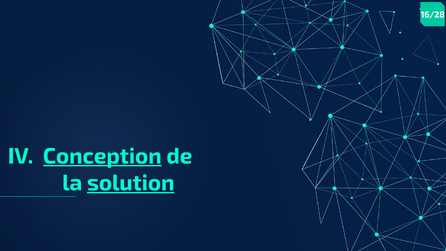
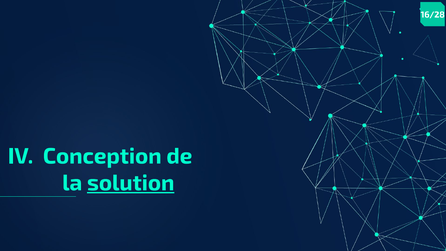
Conception underline: present -> none
